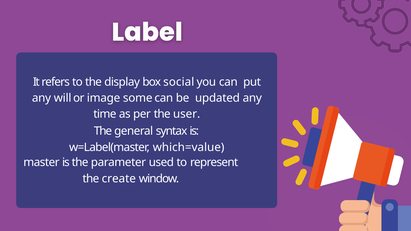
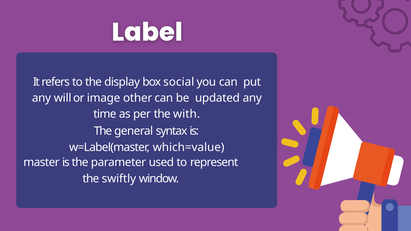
some: some -> other
user: user -> with
create: create -> swiftly
